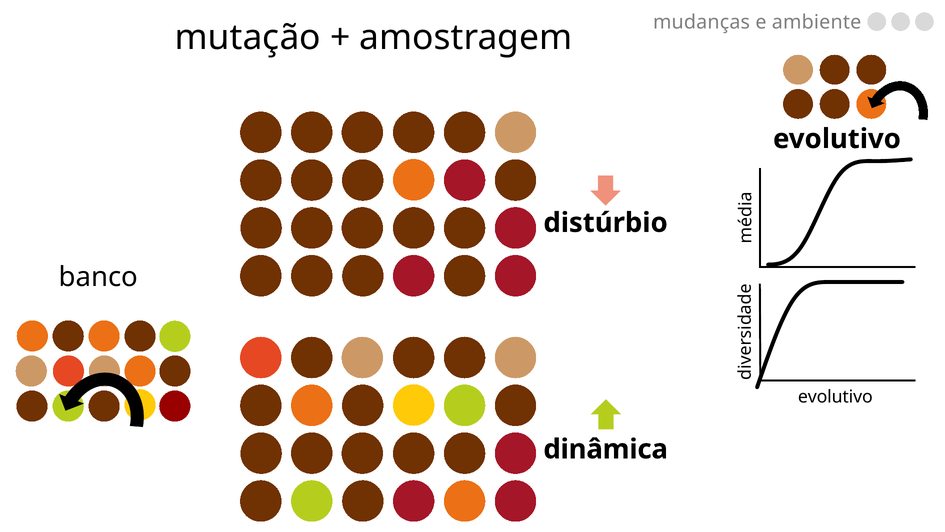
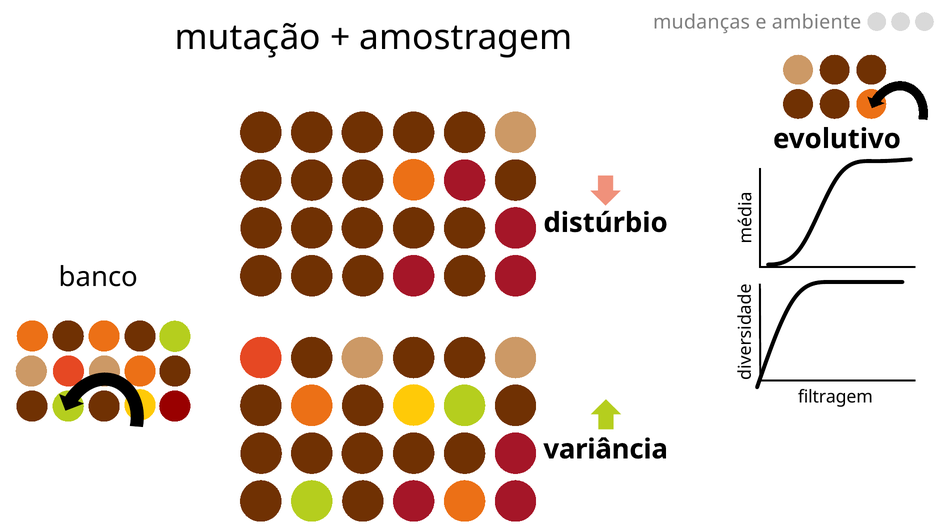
evolutivo at (835, 397): evolutivo -> filtragem
dinâmica: dinâmica -> variância
